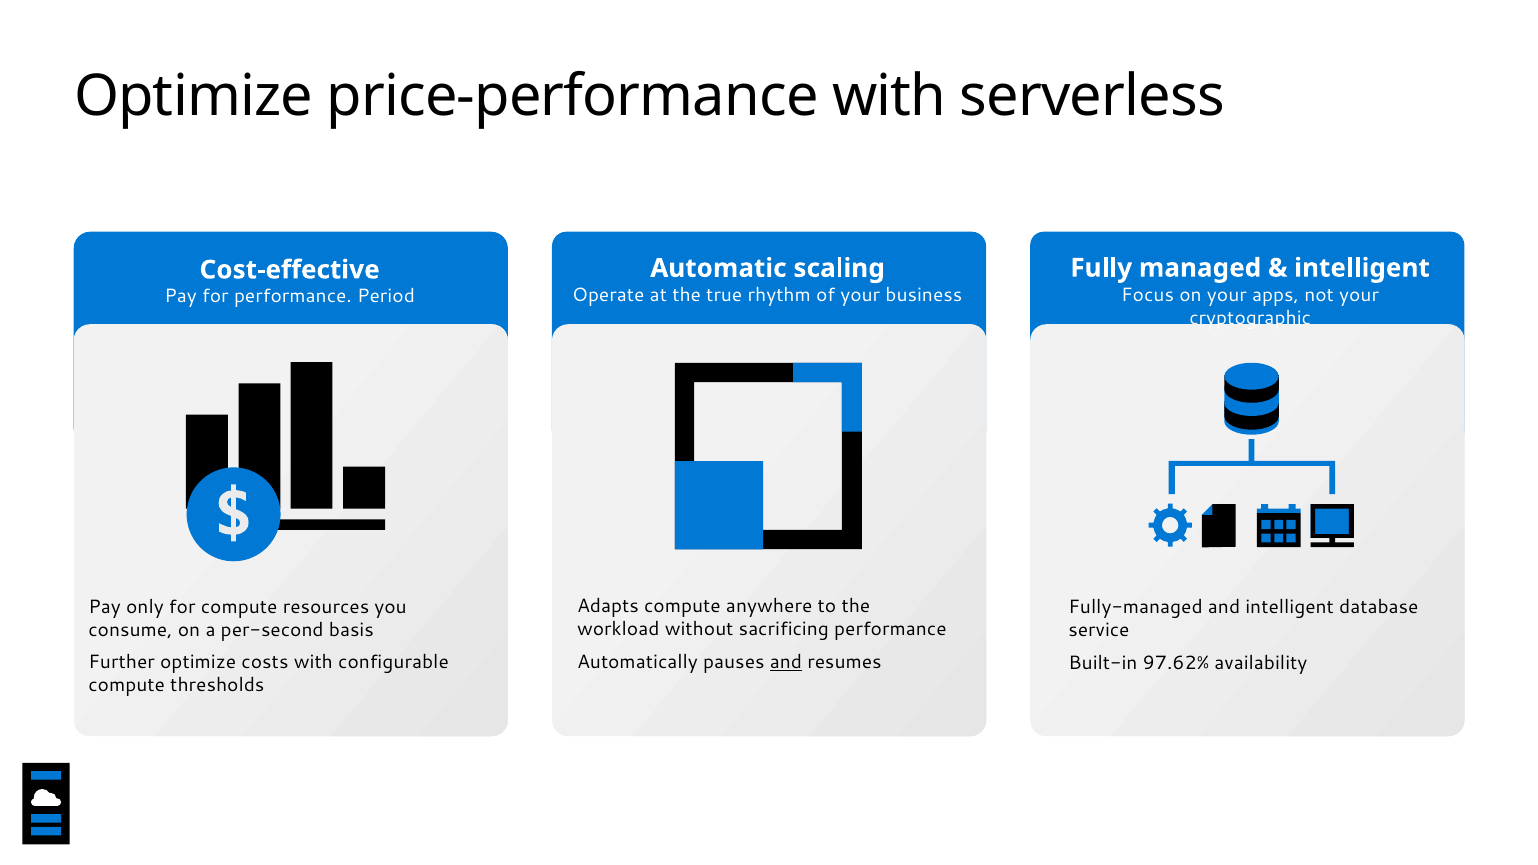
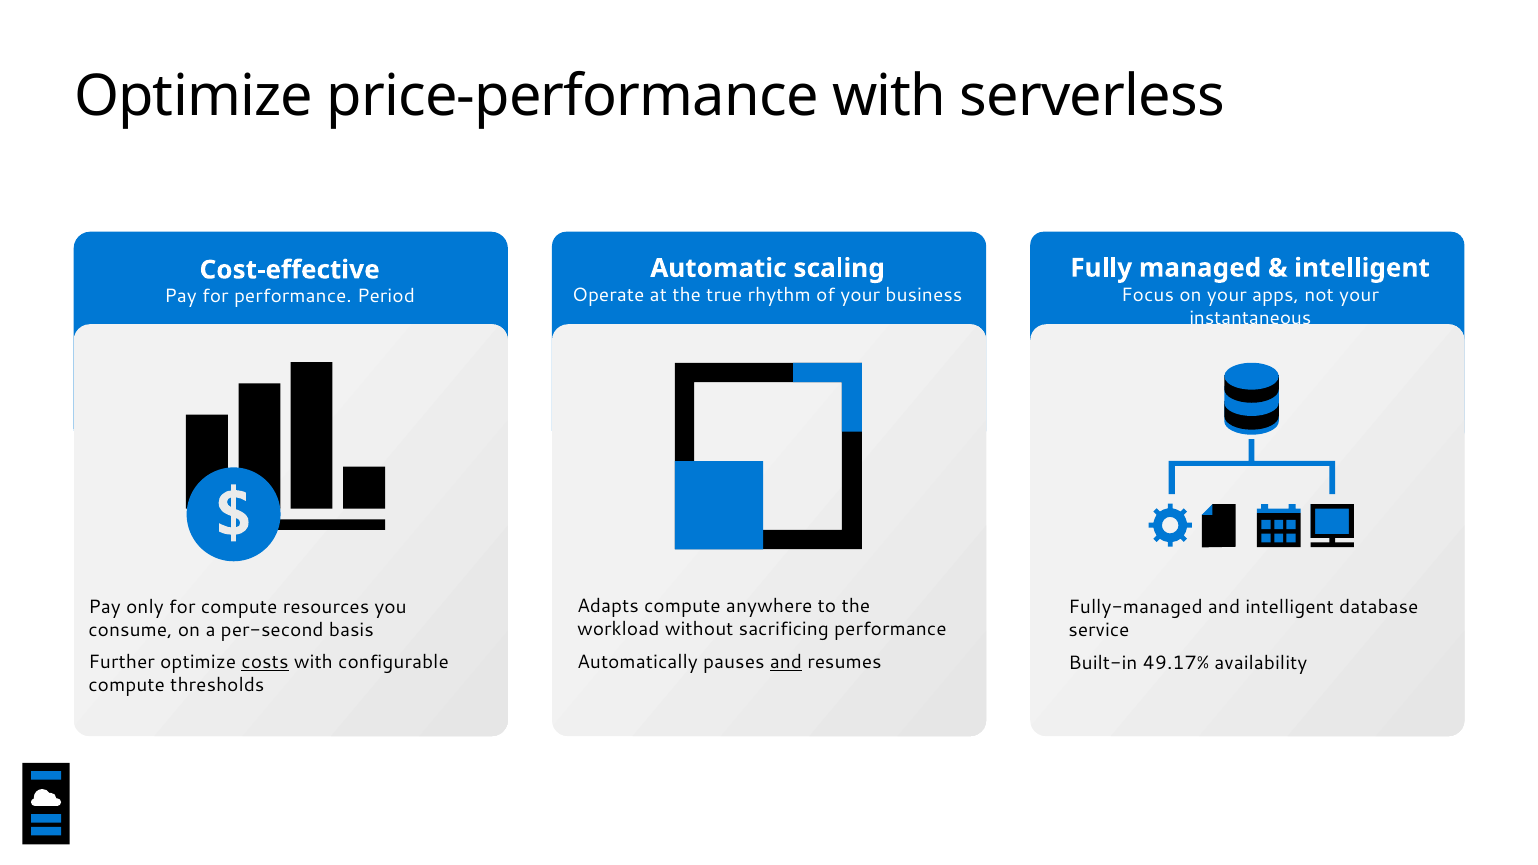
cryptographic: cryptographic -> instantaneous
costs underline: none -> present
97.62%: 97.62% -> 49.17%
